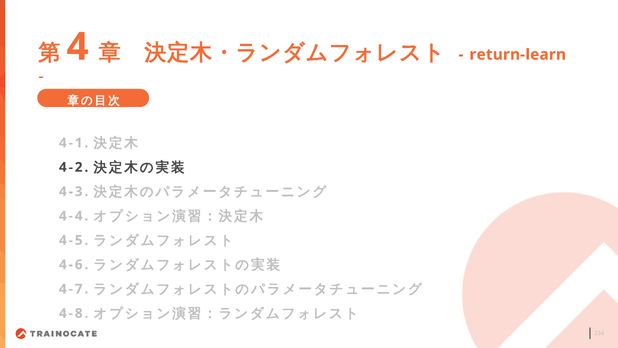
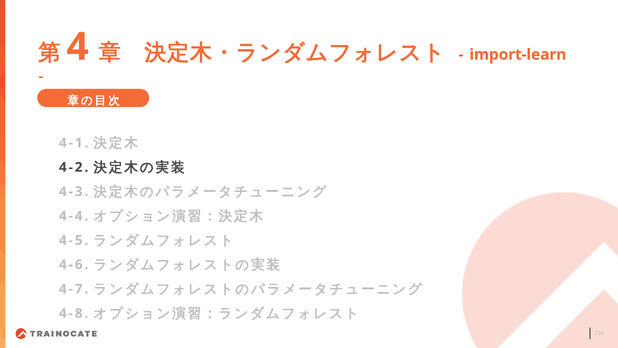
return-learn: return-learn -> import-learn
